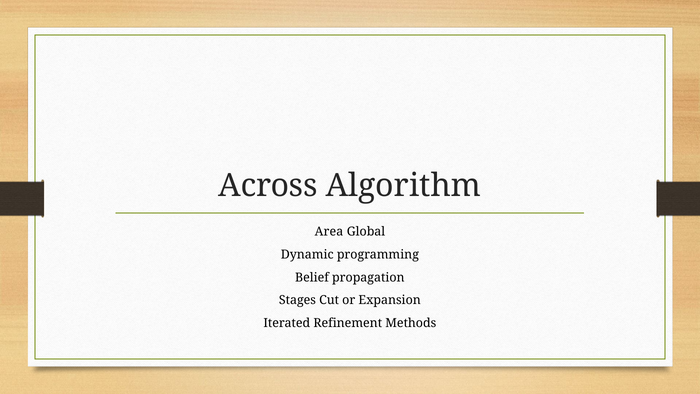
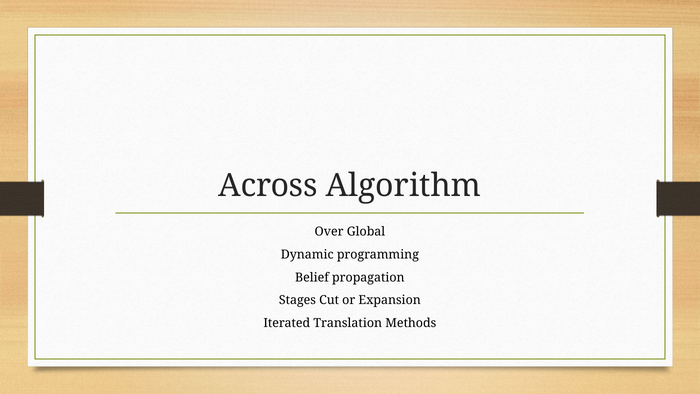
Area: Area -> Over
Refinement: Refinement -> Translation
